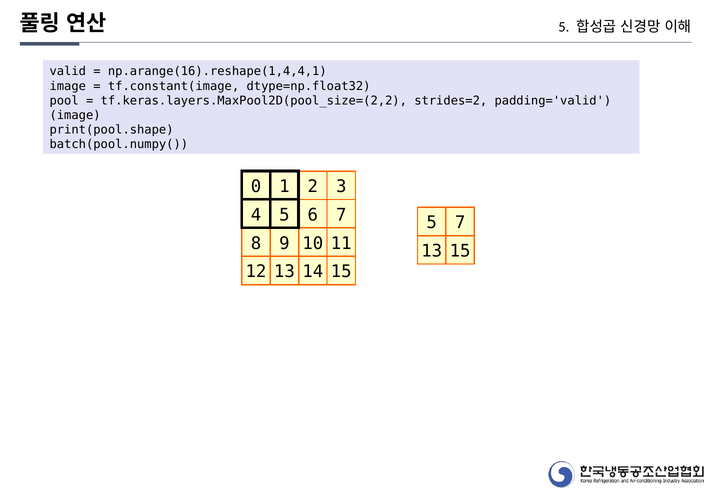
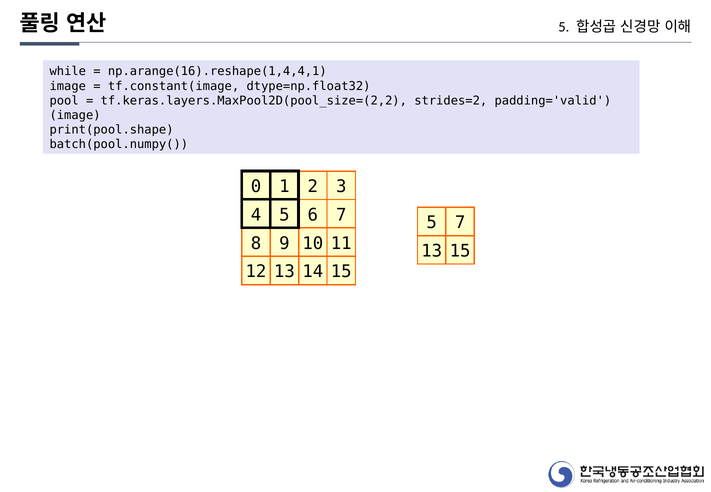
valid: valid -> while
